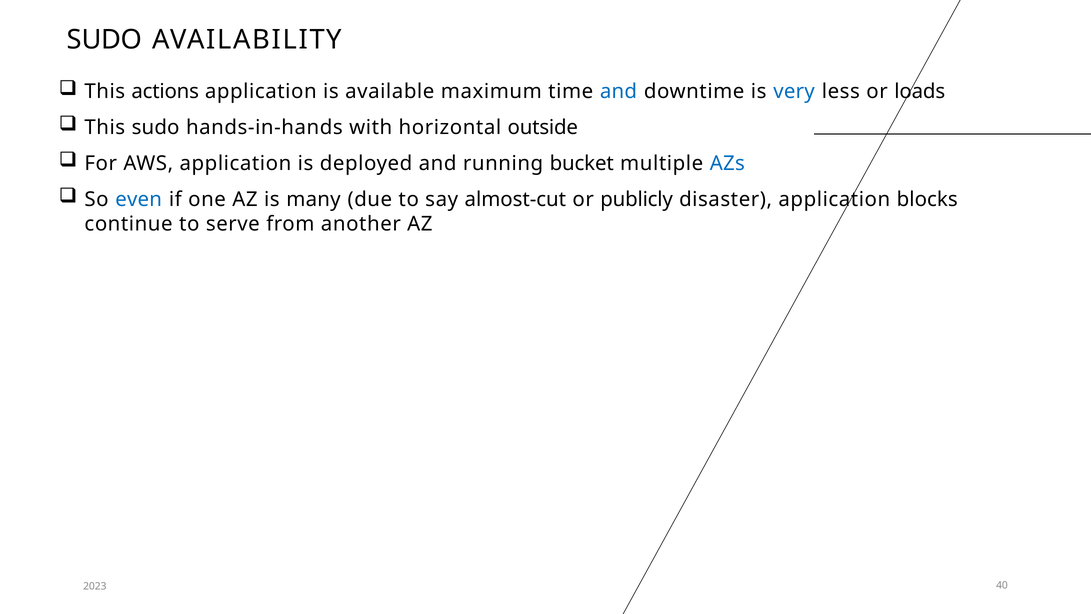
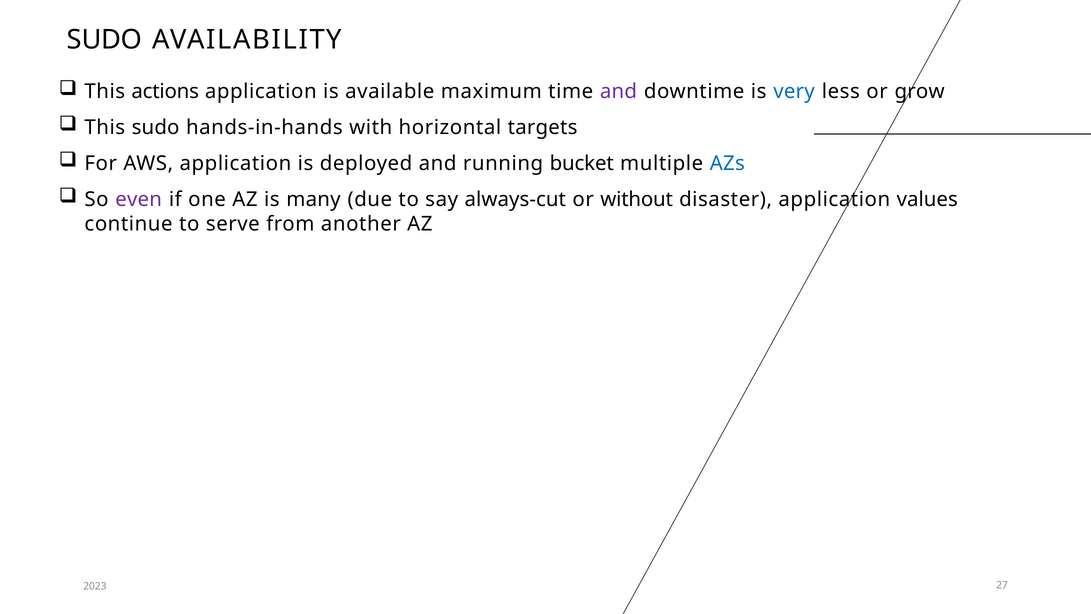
and at (618, 92) colour: blue -> purple
loads: loads -> grow
outside: outside -> targets
even colour: blue -> purple
almost-cut: almost-cut -> always-cut
publicly: publicly -> without
blocks: blocks -> values
40: 40 -> 27
